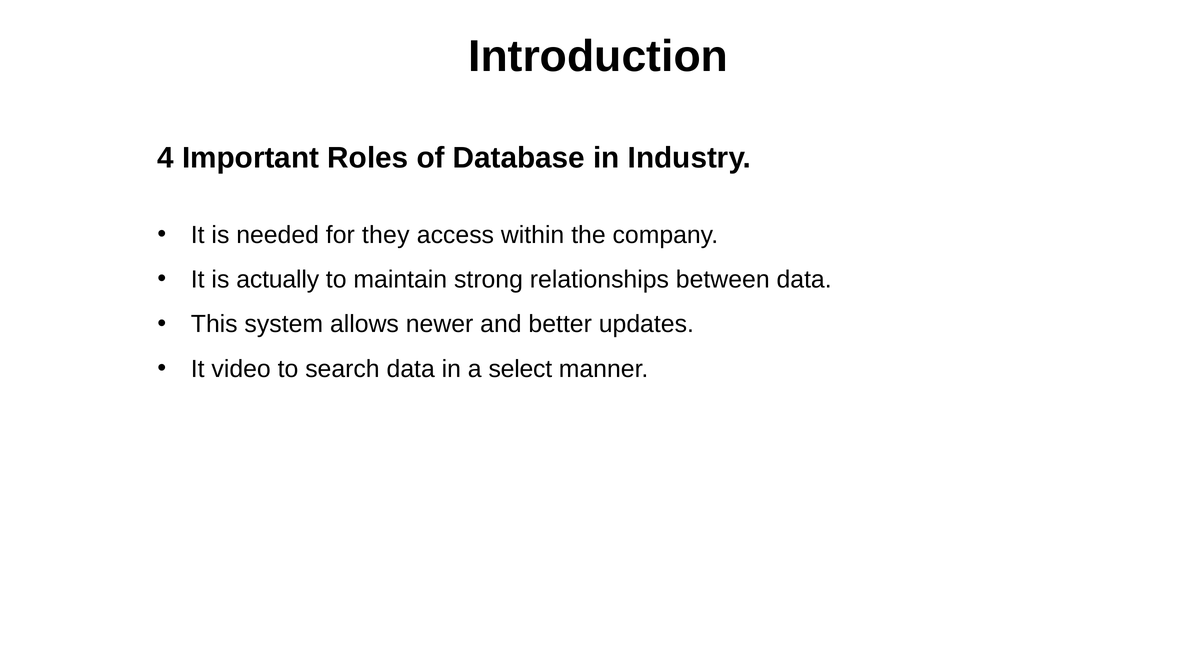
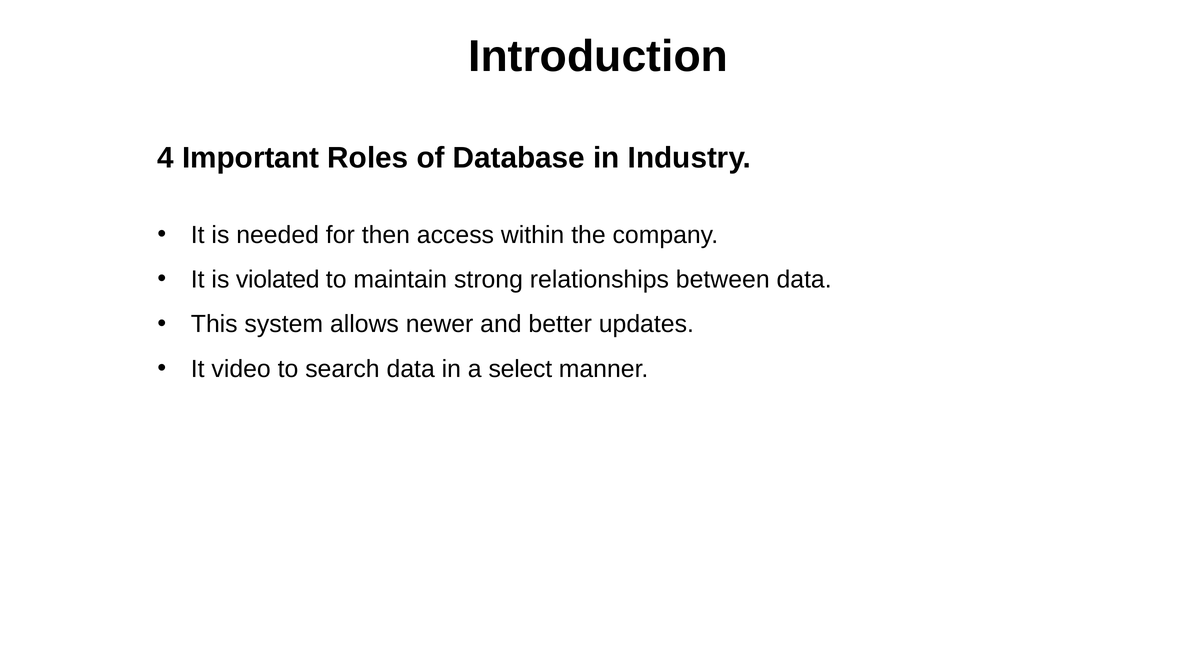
they: they -> then
actually: actually -> violated
